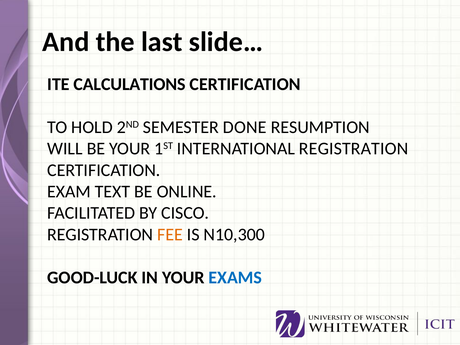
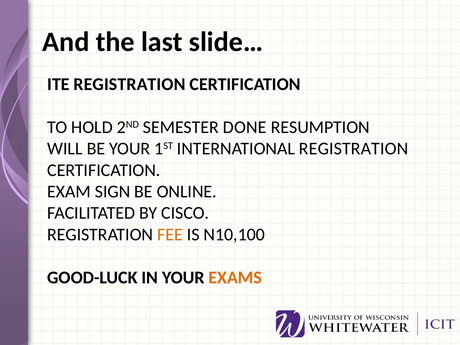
ITE CALCULATIONS: CALCULATIONS -> REGISTRATION
TEXT: TEXT -> SIGN
N10,300: N10,300 -> N10,100
EXAMS colour: blue -> orange
